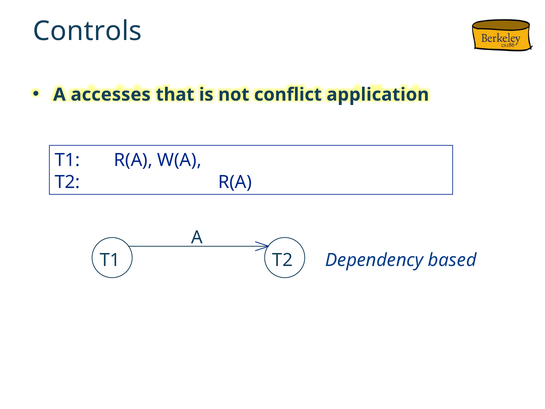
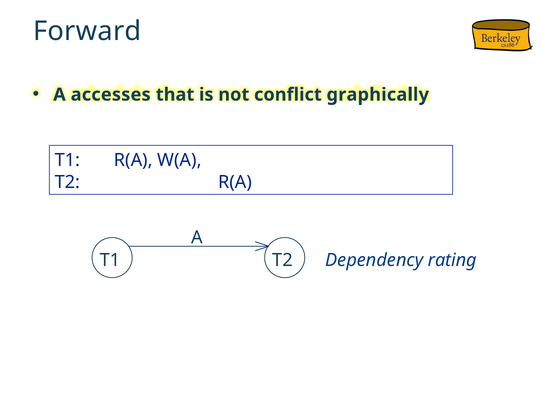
Controls: Controls -> Forward
application: application -> graphically
based: based -> rating
